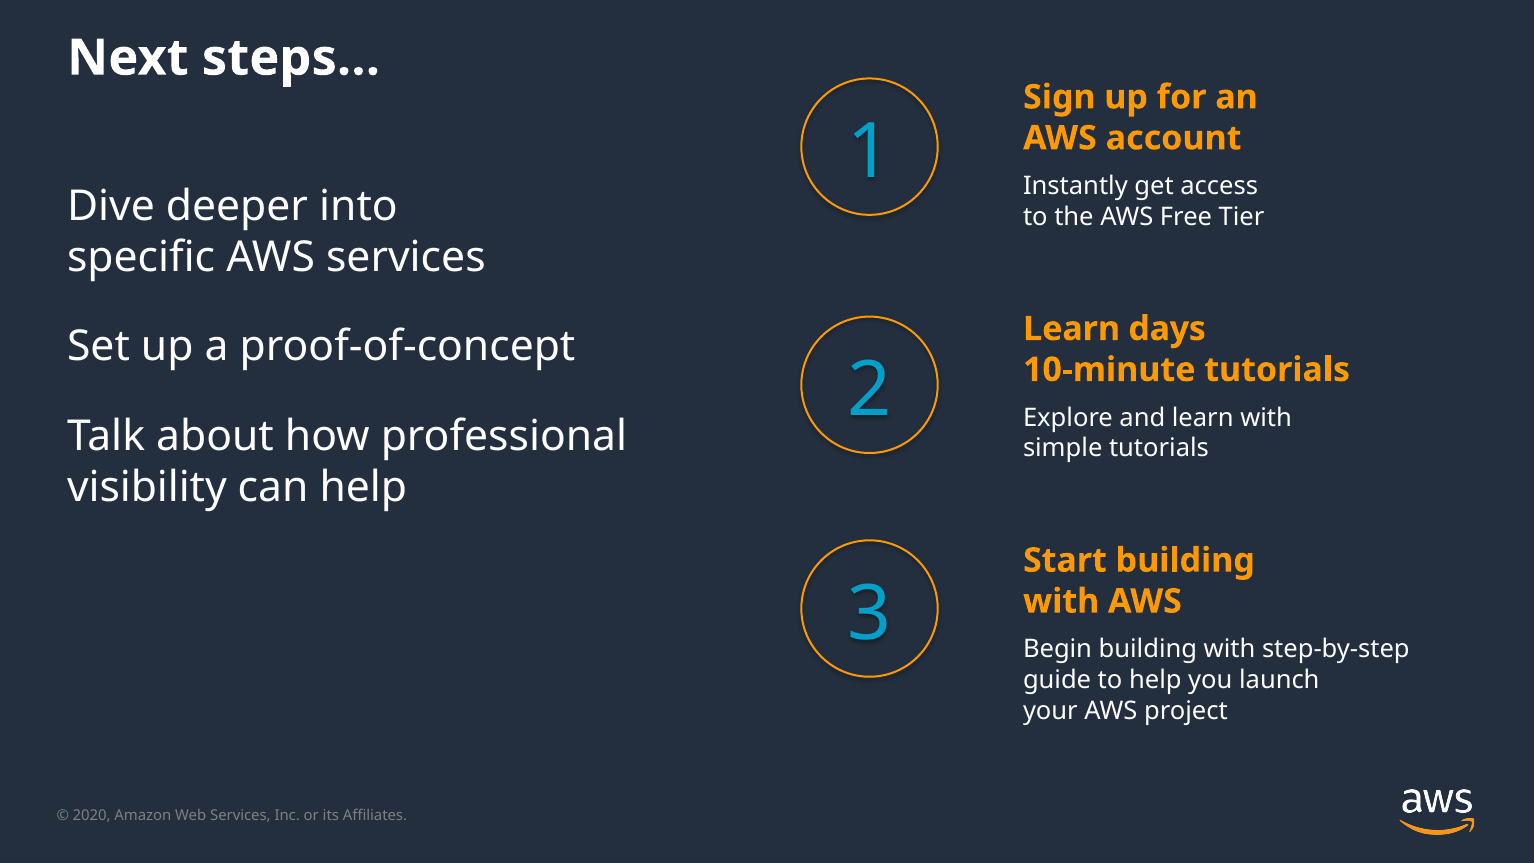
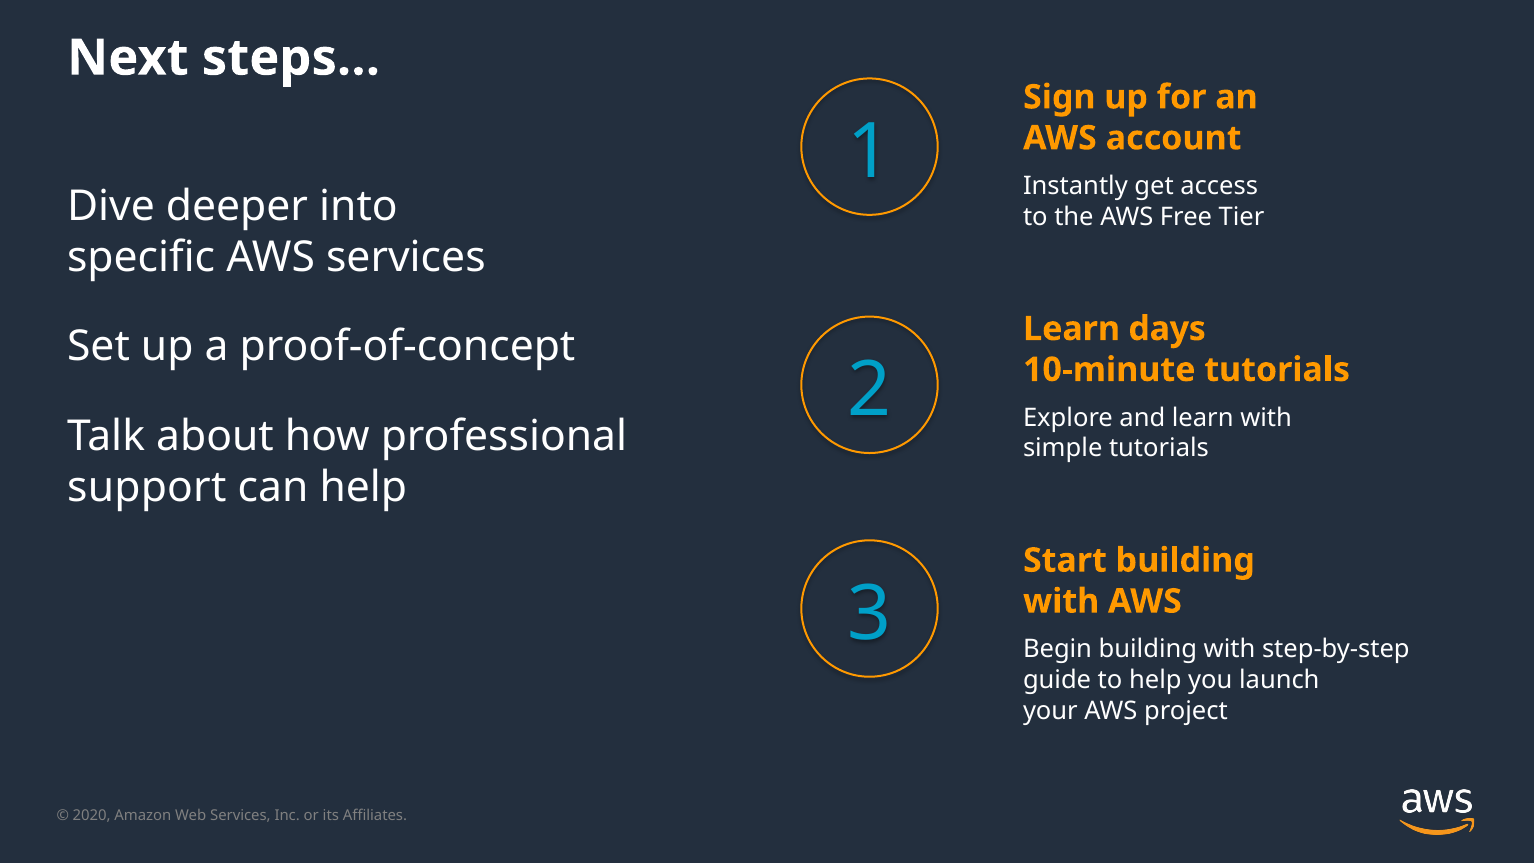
visibility: visibility -> support
